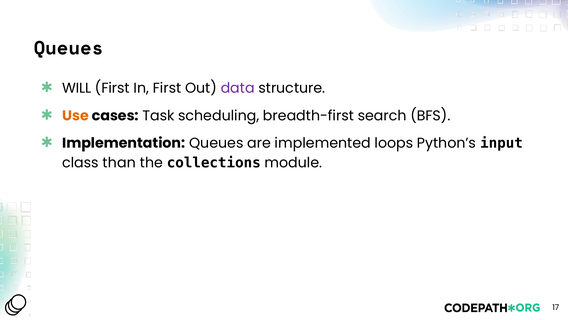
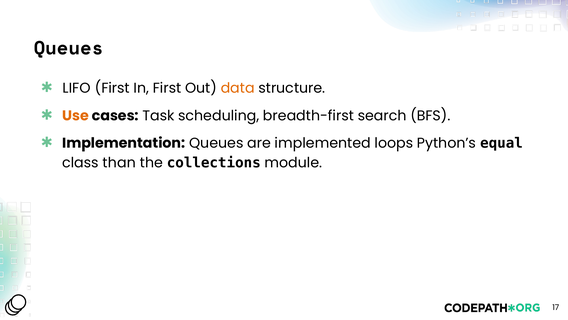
WILL: WILL -> LIFO
data colour: purple -> orange
input: input -> equal
